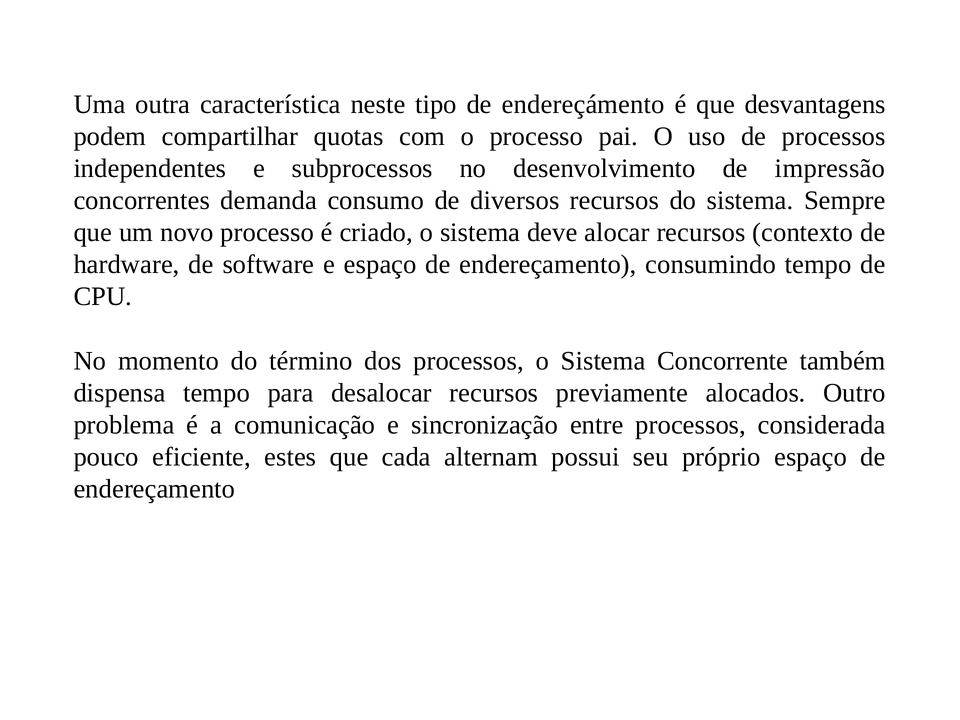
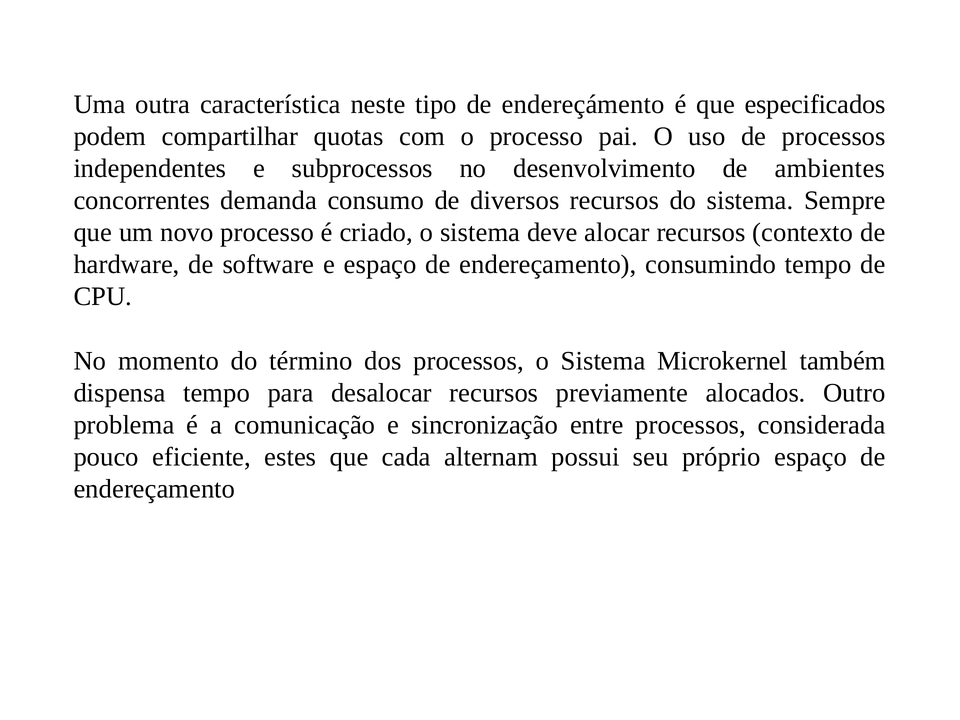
desvantagens: desvantagens -> especificados
impressão: impressão -> ambientes
Concorrente: Concorrente -> Microkernel
